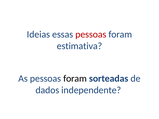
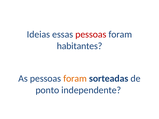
estimativa: estimativa -> habitantes
foram at (75, 79) colour: black -> orange
dados: dados -> ponto
